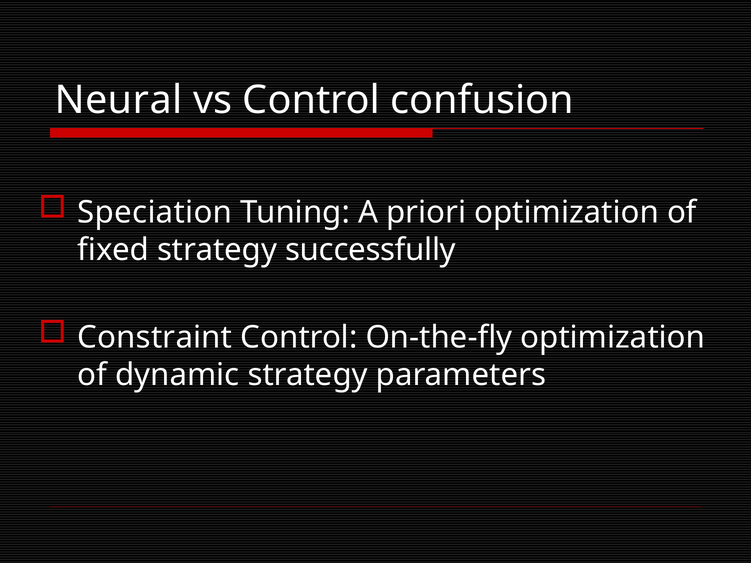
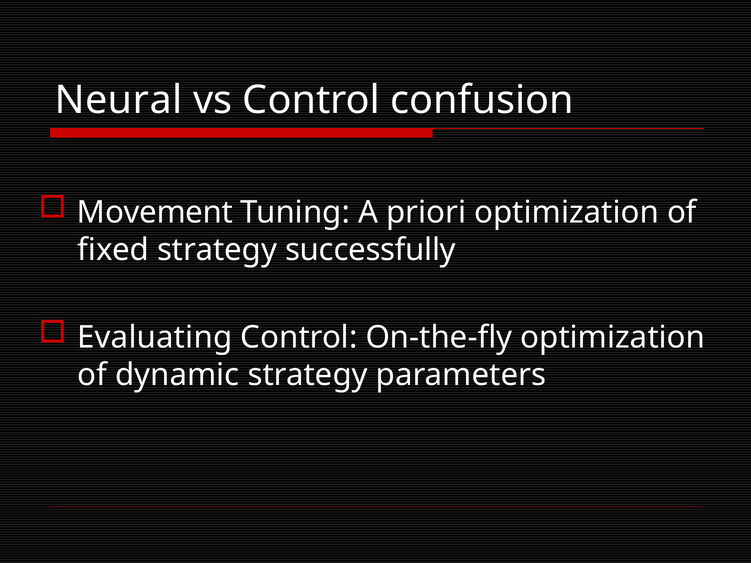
Speciation: Speciation -> Movement
Constraint: Constraint -> Evaluating
